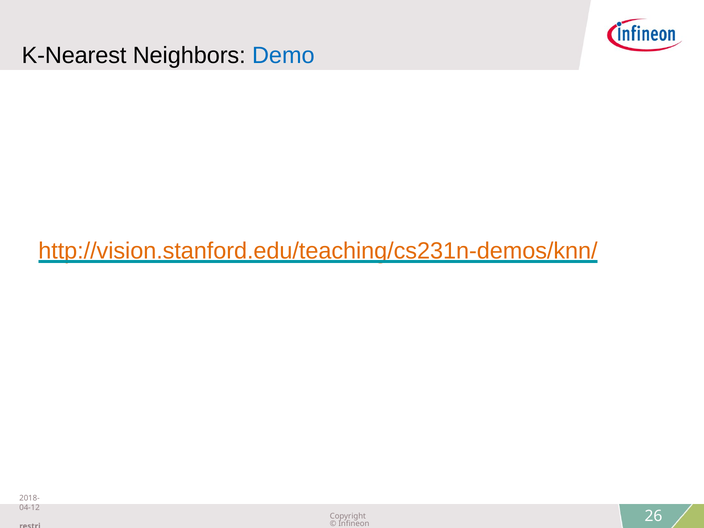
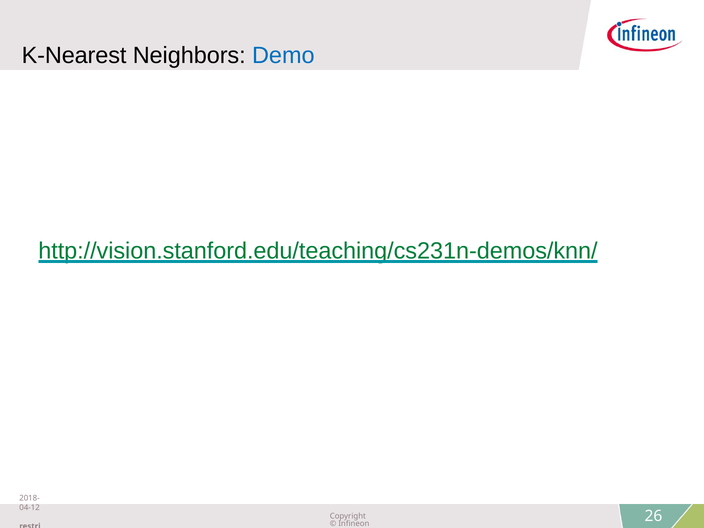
http://vision.stanford.edu/teaching/cs231n-demos/knn/ colour: orange -> green
